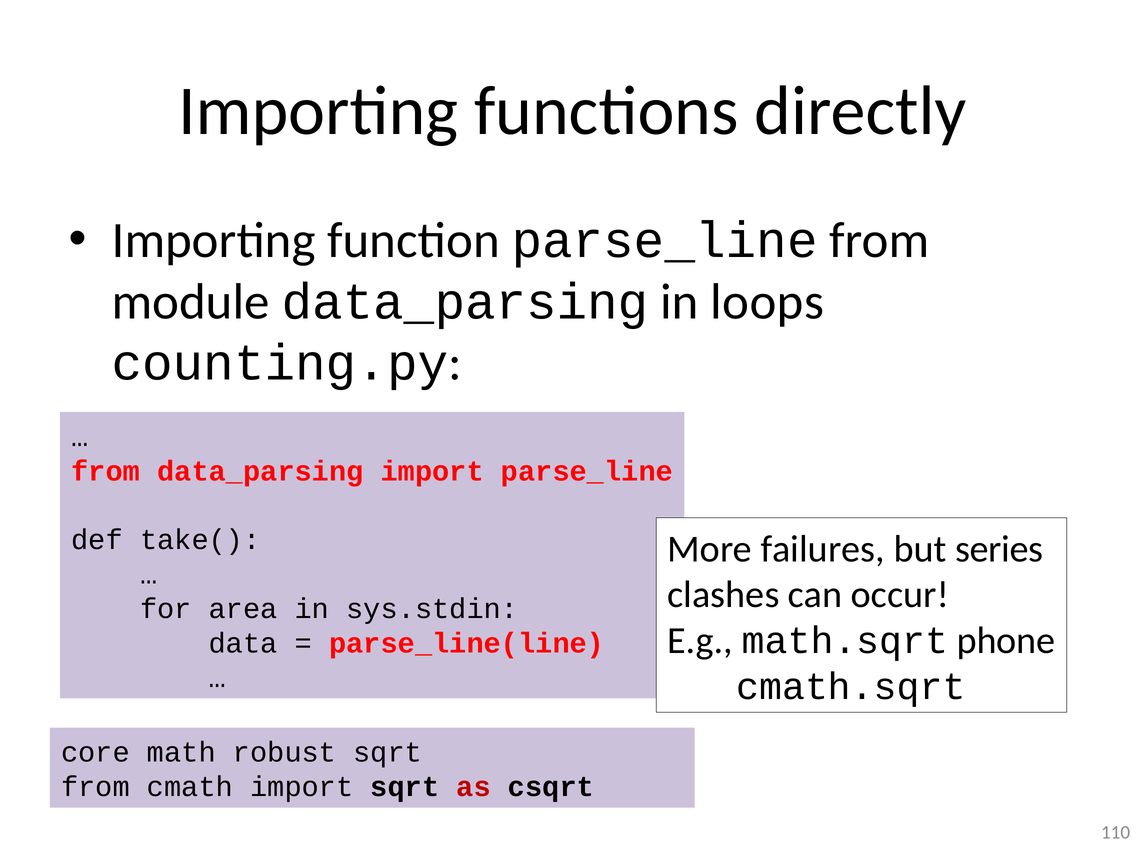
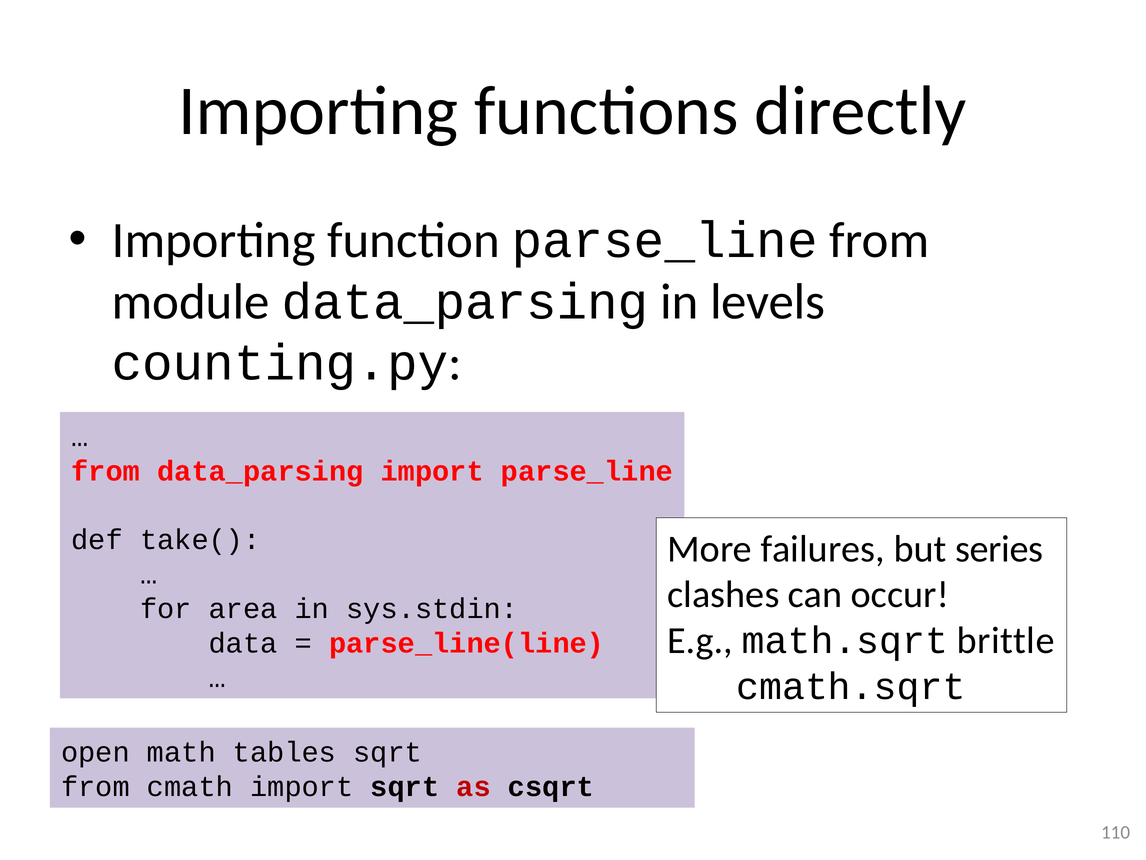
loops: loops -> levels
phone: phone -> brittle
core: core -> open
robust: robust -> tables
